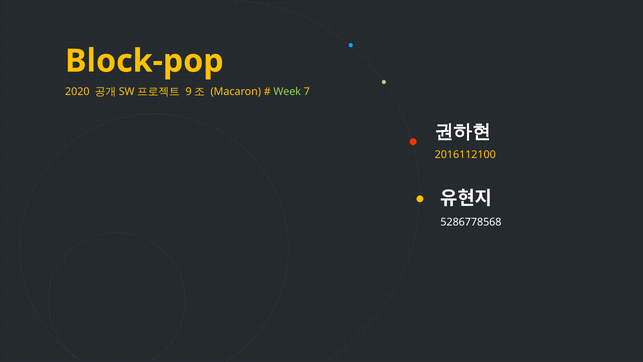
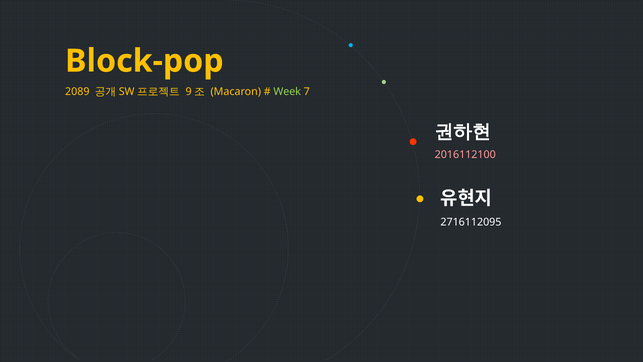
2020: 2020 -> 2089
2016112100 colour: yellow -> pink
5286778568: 5286778568 -> 2716112095
